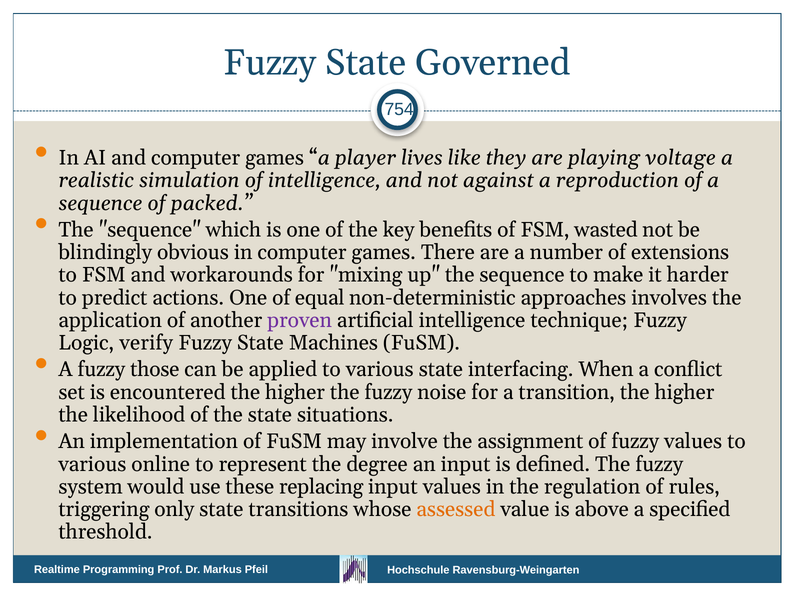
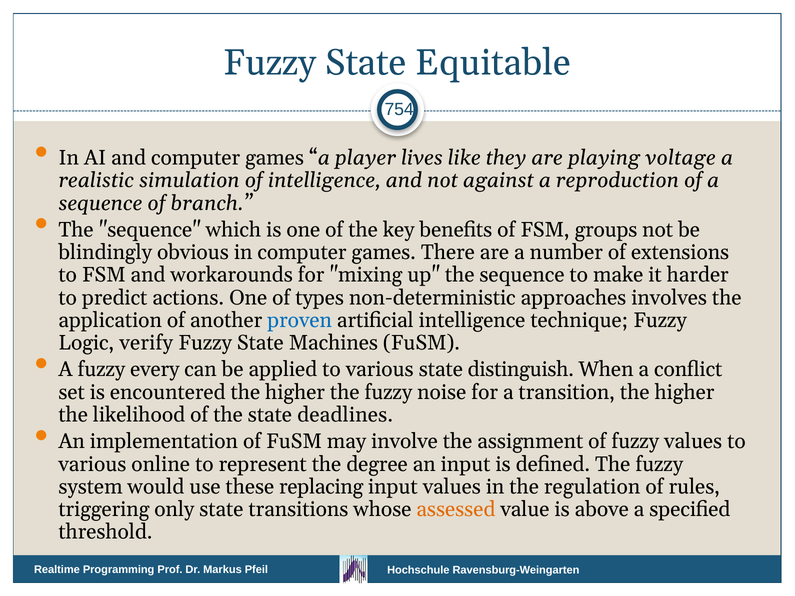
Governed: Governed -> Equitable
packed: packed -> branch
wasted: wasted -> groups
equal: equal -> types
proven colour: purple -> blue
those: those -> every
interfacing: interfacing -> distinguish
situations: situations -> deadlines
